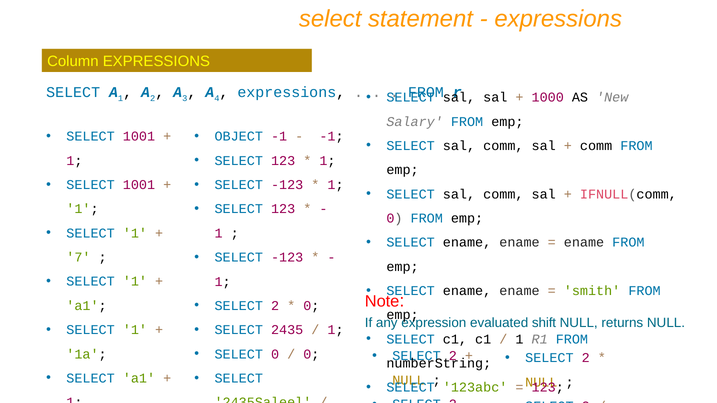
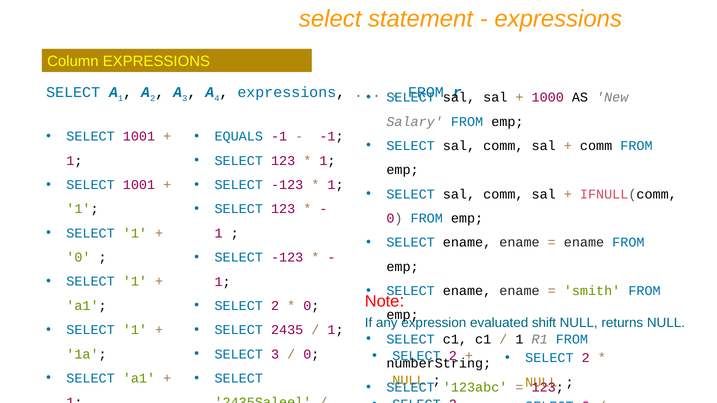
OBJECT: OBJECT -> EQUALS
7 at (78, 258): 7 -> 0
SELECT 0: 0 -> 3
